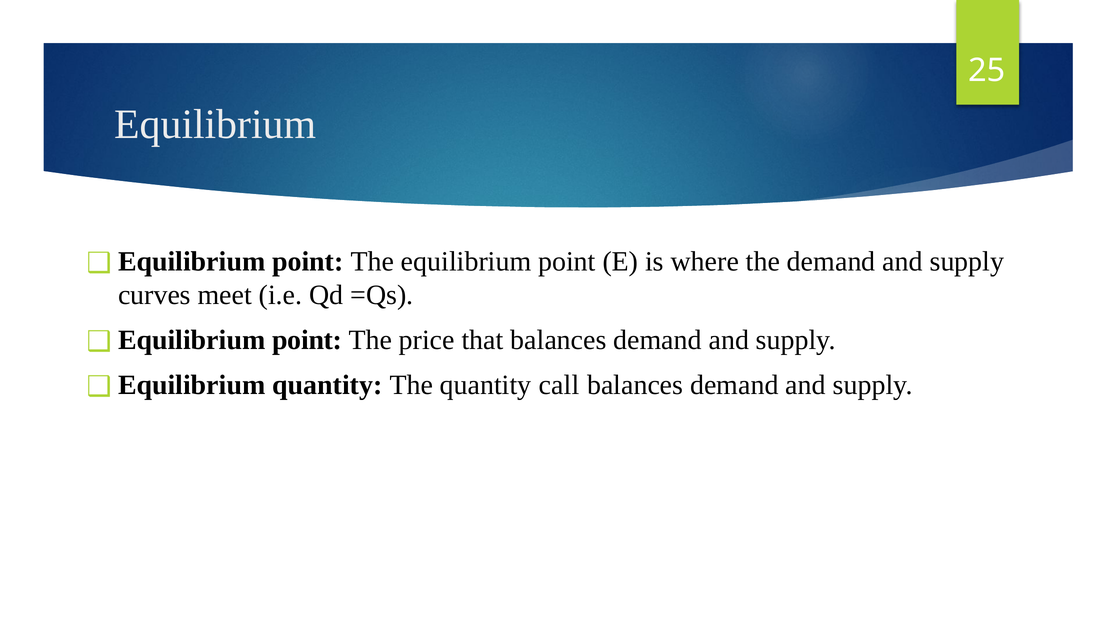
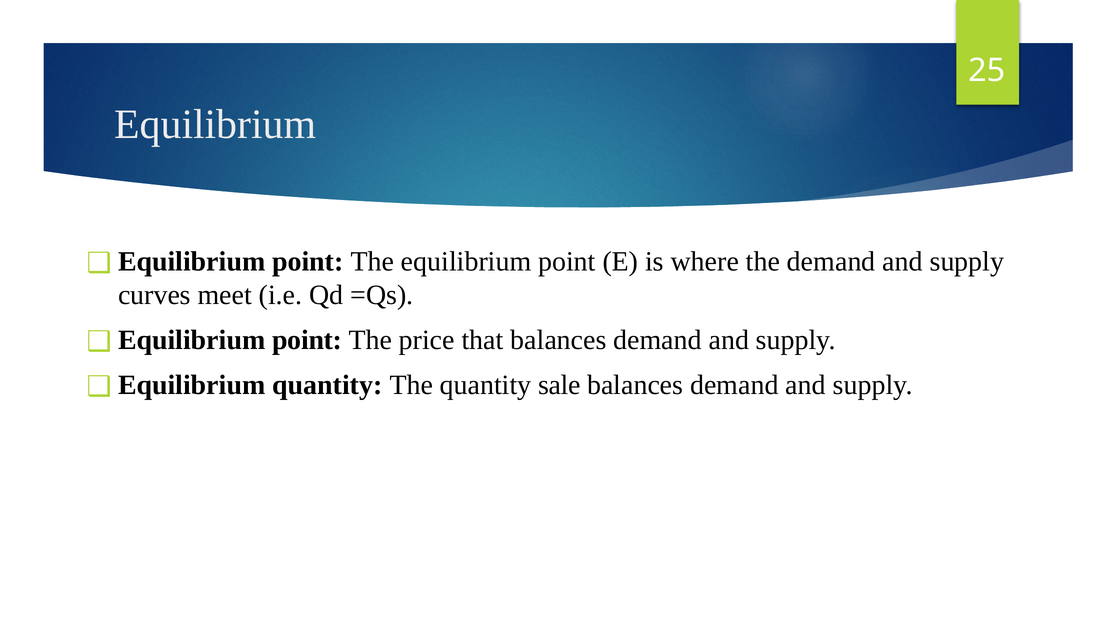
call: call -> sale
